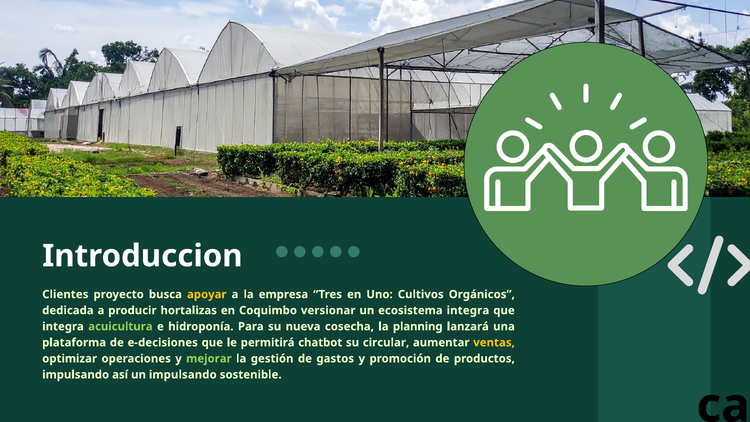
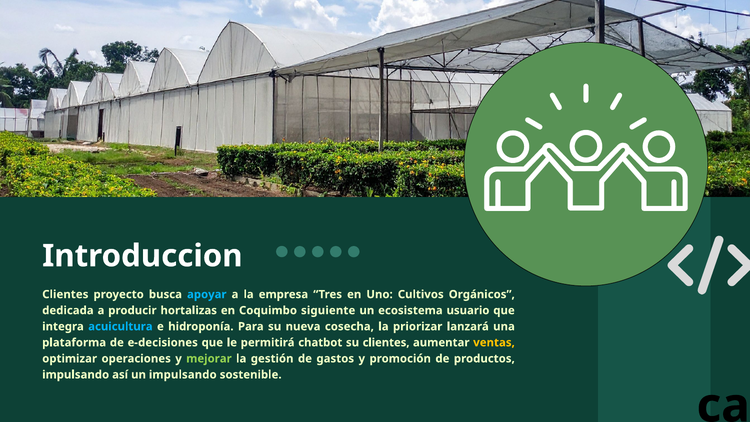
apoyar colour: yellow -> light blue
versionar: versionar -> siguiente
ecosistema integra: integra -> usuario
acuicultura colour: light green -> light blue
planning: planning -> priorizar
su circular: circular -> clientes
